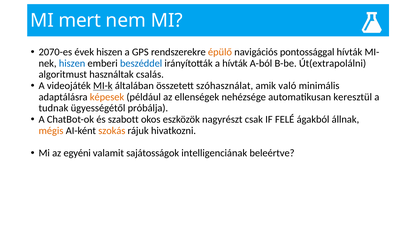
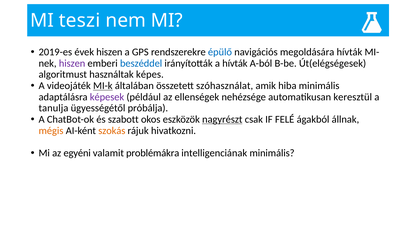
mert: mert -> teszi
2070-es: 2070-es -> 2019-es
épülő colour: orange -> blue
pontossággal: pontossággal -> megoldására
hiszen at (72, 63) colour: blue -> purple
Út(extrapolálni: Út(extrapolálni -> Út(elégségesek
csalás: csalás -> képes
való: való -> hiba
képesek colour: orange -> purple
tudnak: tudnak -> tanulja
nagyrészt underline: none -> present
sajátosságok: sajátosságok -> problémákra
intelligenciának beleértve: beleértve -> minimális
